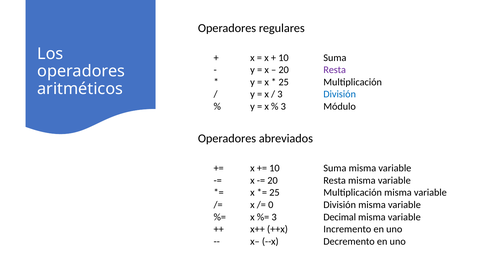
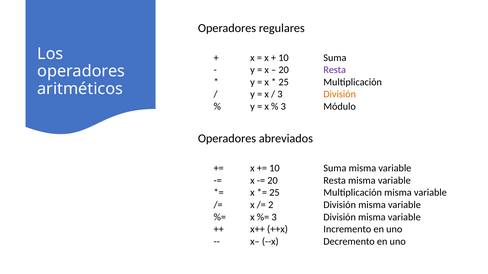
División at (340, 94) colour: blue -> orange
0: 0 -> 2
Decimal at (340, 217): Decimal -> División
